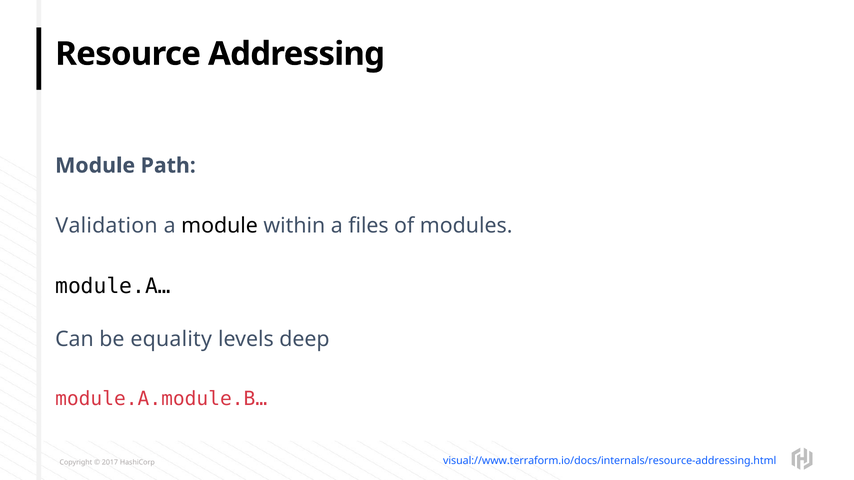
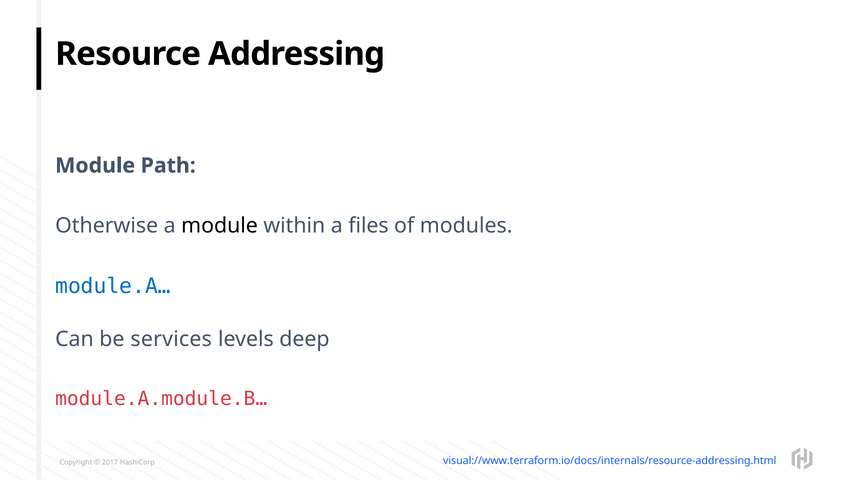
Validation: Validation -> Otherwise
module.A… colour: black -> blue
equality: equality -> services
